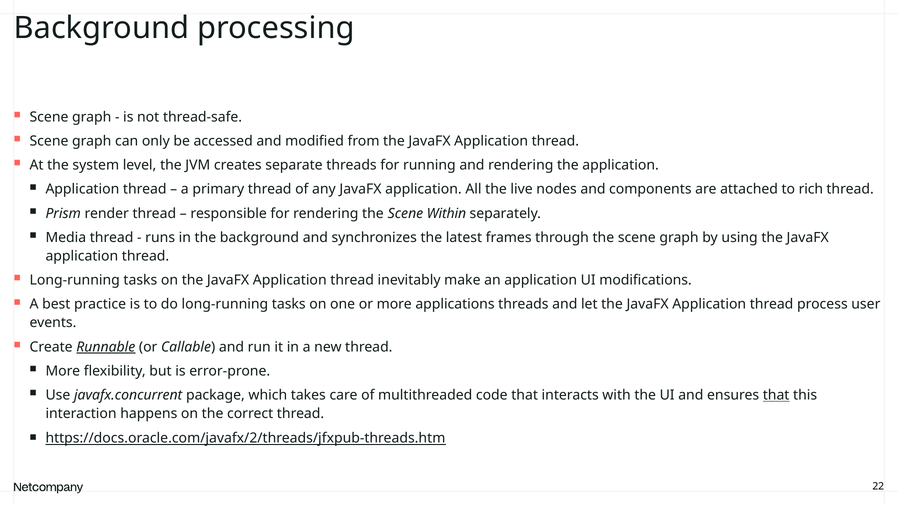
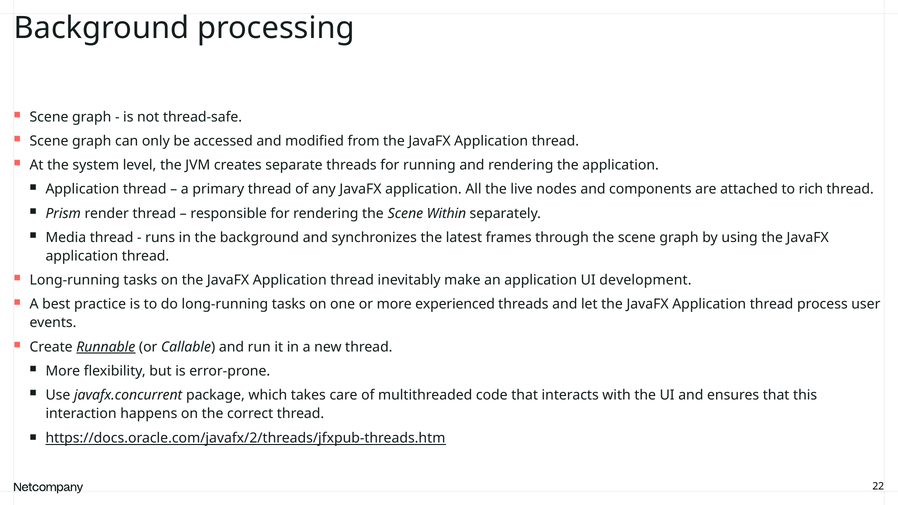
modifications: modifications -> development
applications: applications -> experienced
that at (776, 395) underline: present -> none
